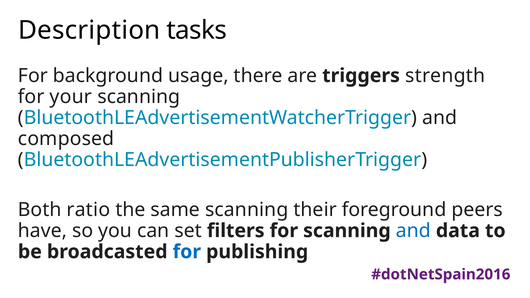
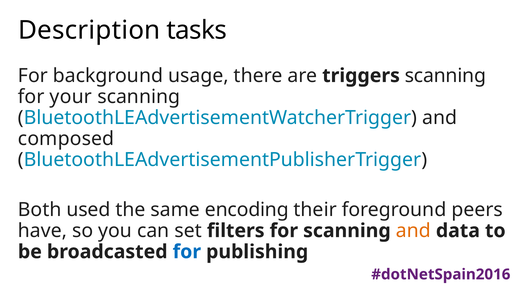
triggers strength: strength -> scanning
ratio: ratio -> used
same scanning: scanning -> encoding
and at (413, 231) colour: blue -> orange
